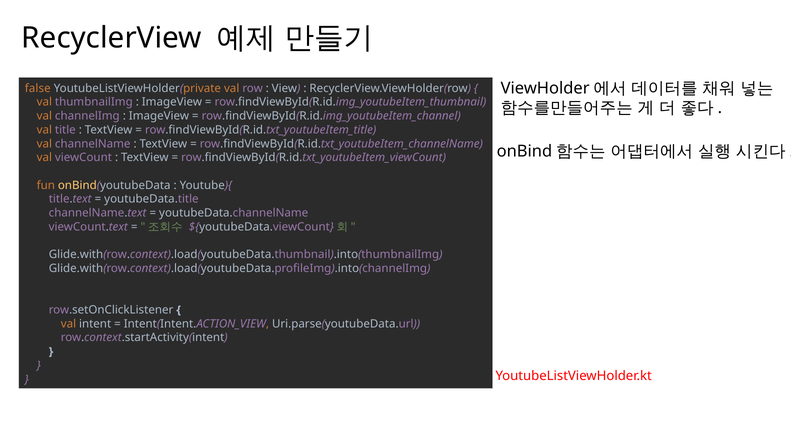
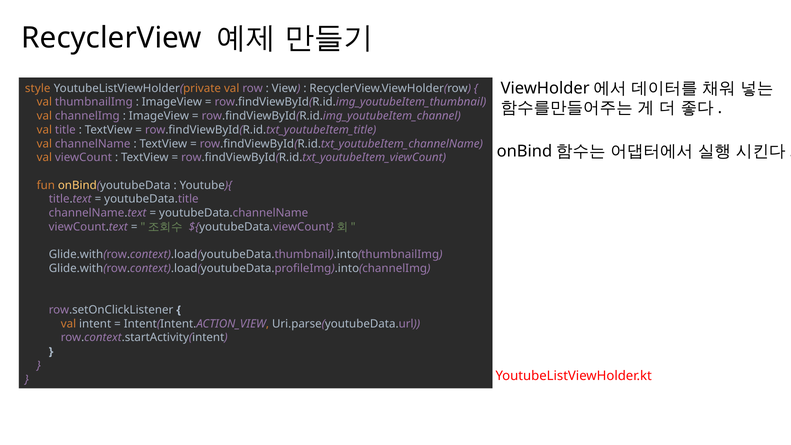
false: false -> style
